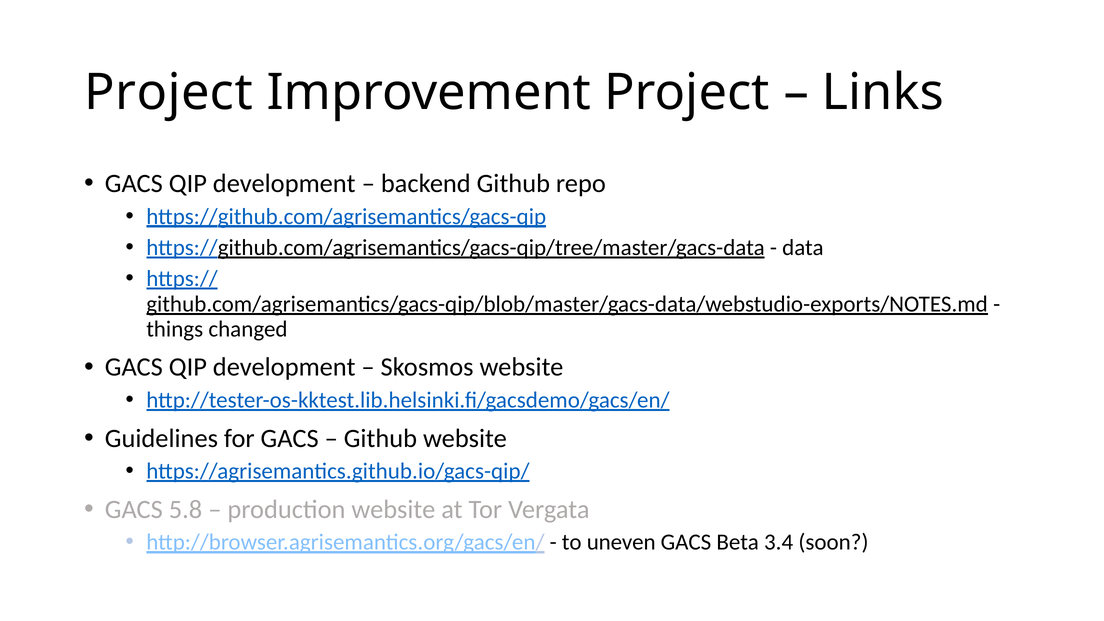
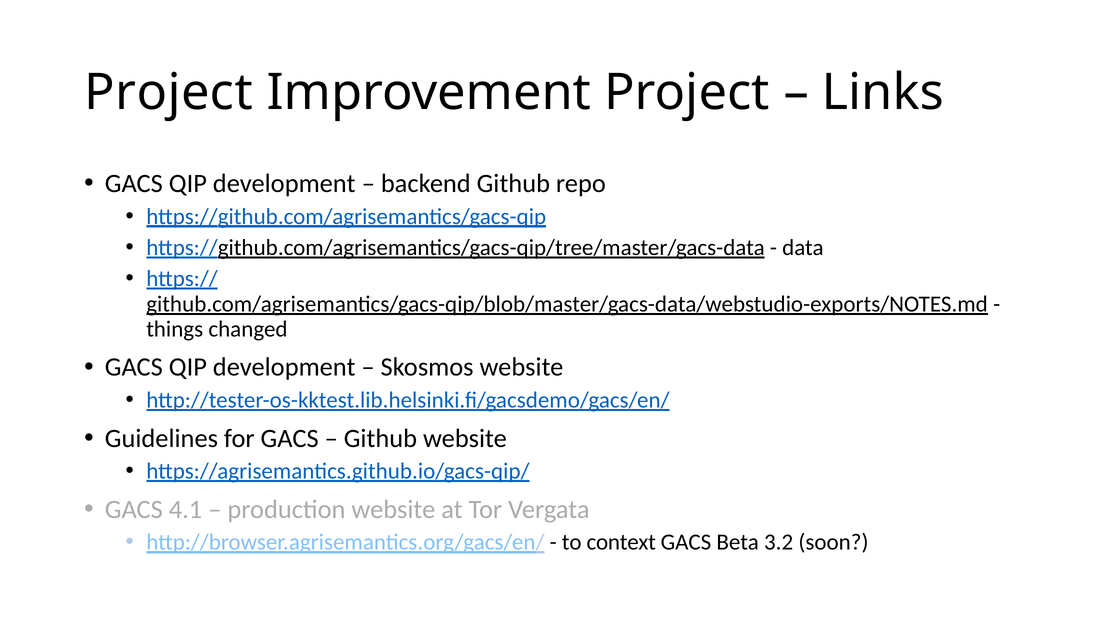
5.8: 5.8 -> 4.1
uneven: uneven -> context
3.4: 3.4 -> 3.2
